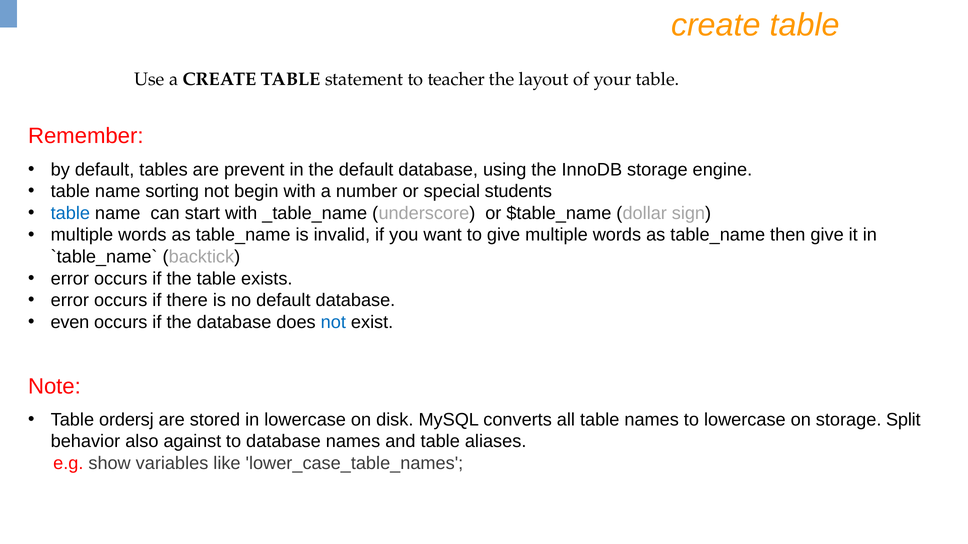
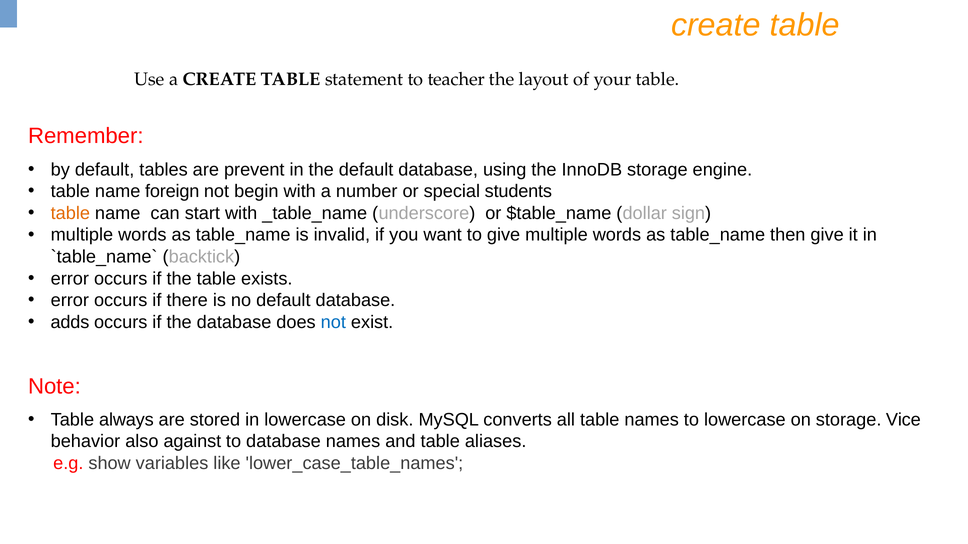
sorting: sorting -> foreign
table at (70, 213) colour: blue -> orange
even: even -> adds
ordersj: ordersj -> always
Split: Split -> Vice
